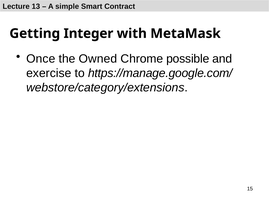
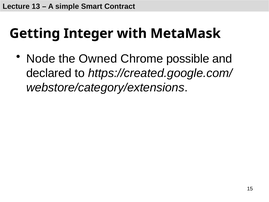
Once: Once -> Node
exercise: exercise -> declared
https://manage.google.com/: https://manage.google.com/ -> https://created.google.com/
